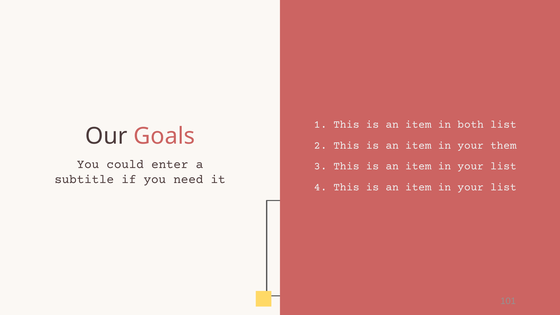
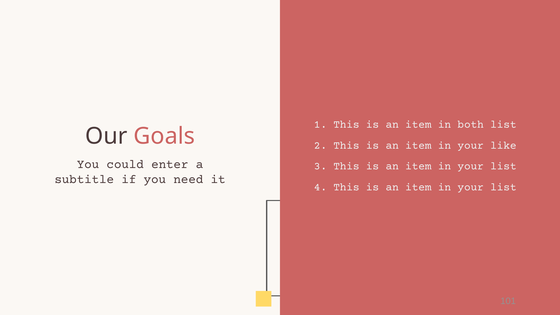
them: them -> like
